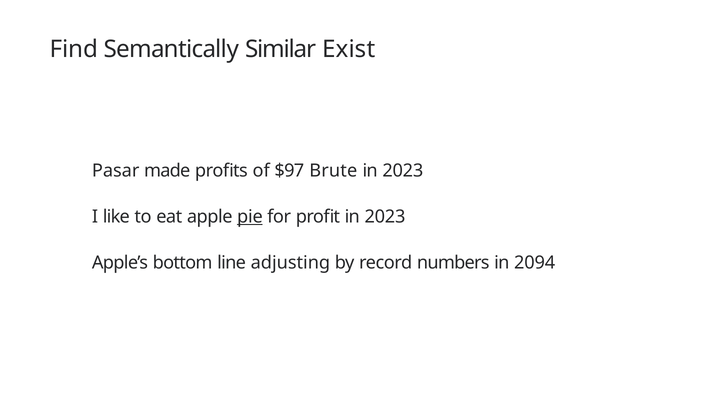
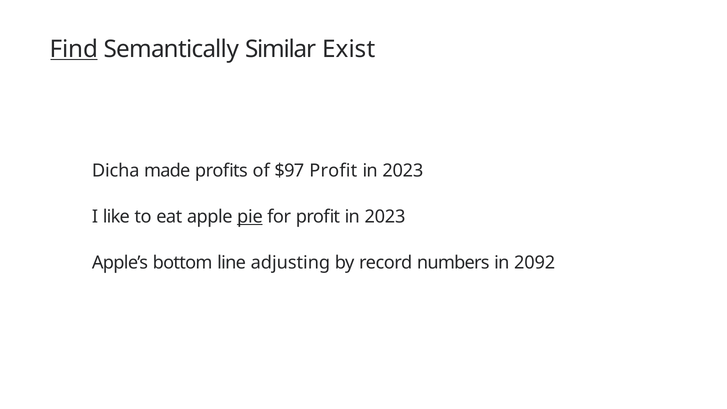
Find underline: none -> present
Pasar: Pasar -> Dicha
$97 Brute: Brute -> Profit
2094: 2094 -> 2092
